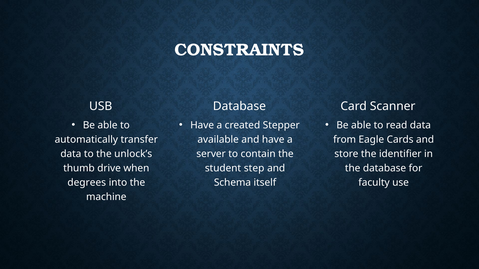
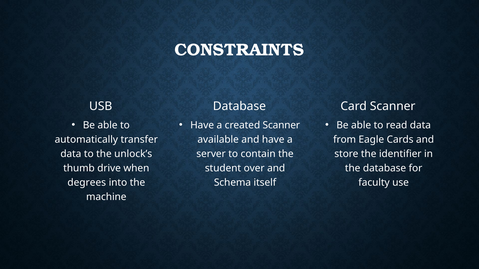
created Stepper: Stepper -> Scanner
step: step -> over
